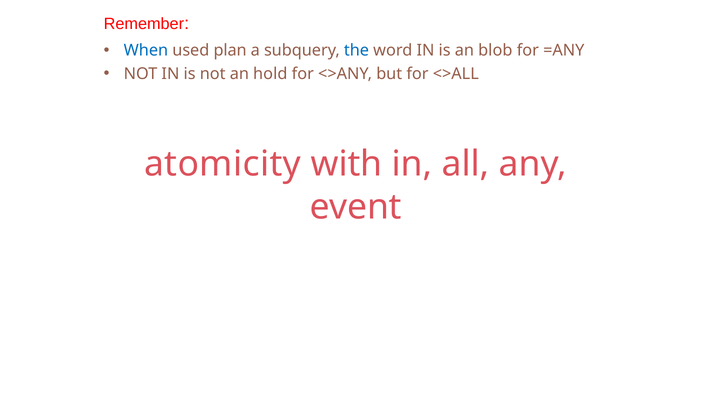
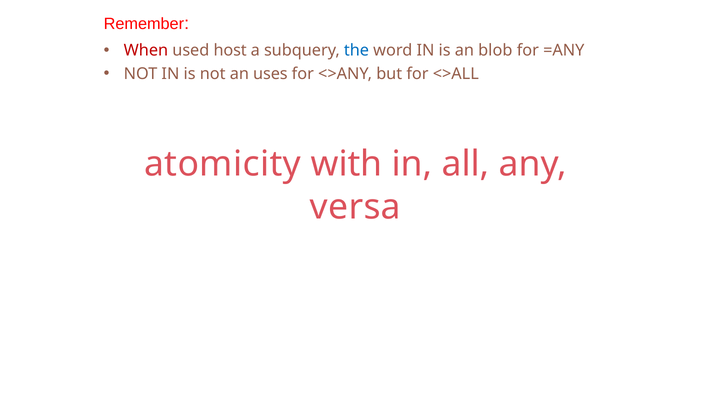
When colour: blue -> red
plan: plan -> host
hold: hold -> uses
event: event -> versa
